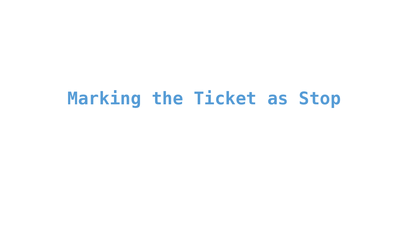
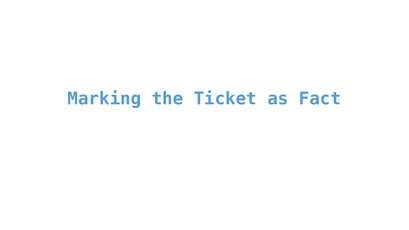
Stop: Stop -> Fact
